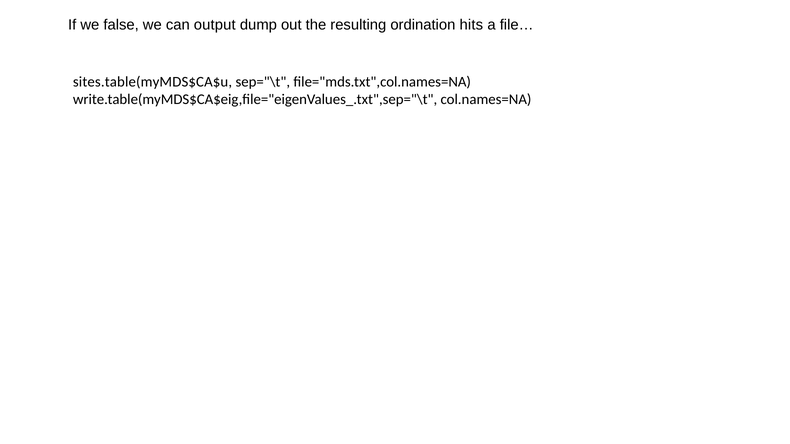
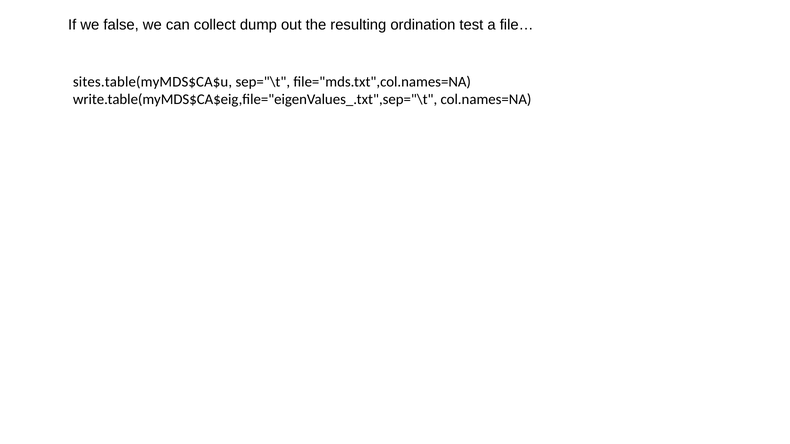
output: output -> collect
hits: hits -> test
